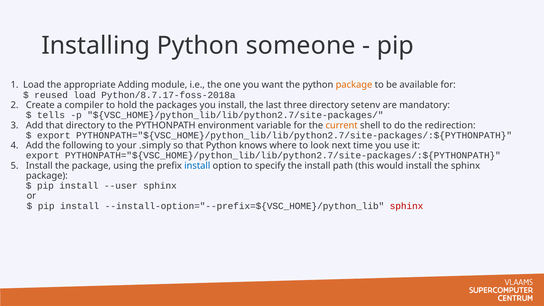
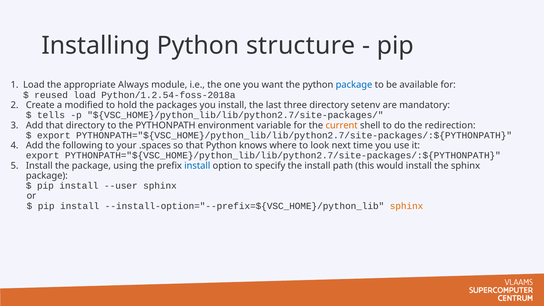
someone: someone -> structure
Adding: Adding -> Always
package at (354, 85) colour: orange -> blue
Python/8.7.17-foss-2018a: Python/8.7.17-foss-2018a -> Python/1.2.54-foss-2018a
compiler: compiler -> modified
.simply: .simply -> .spaces
sphinx at (407, 206) colour: red -> orange
